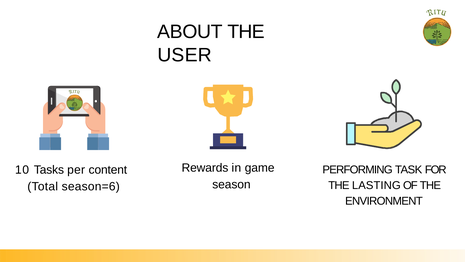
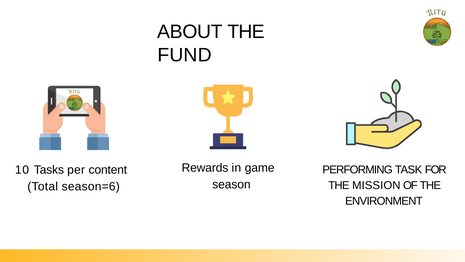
USER: USER -> FUND
LASTING: LASTING -> MISSION
